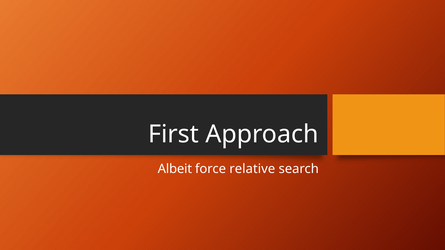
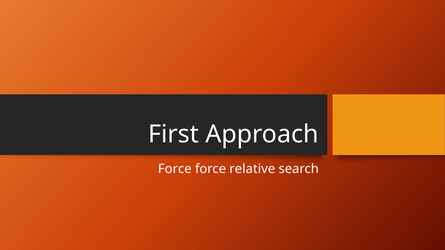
Albeit at (175, 169): Albeit -> Force
